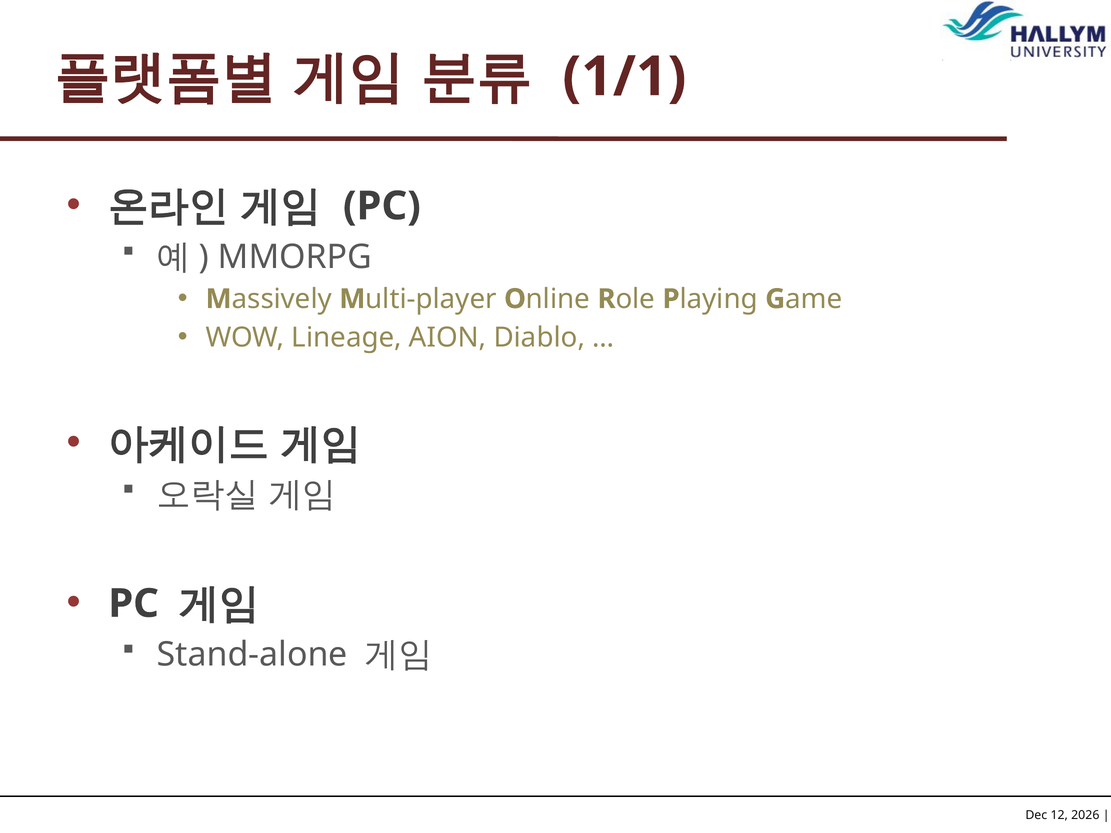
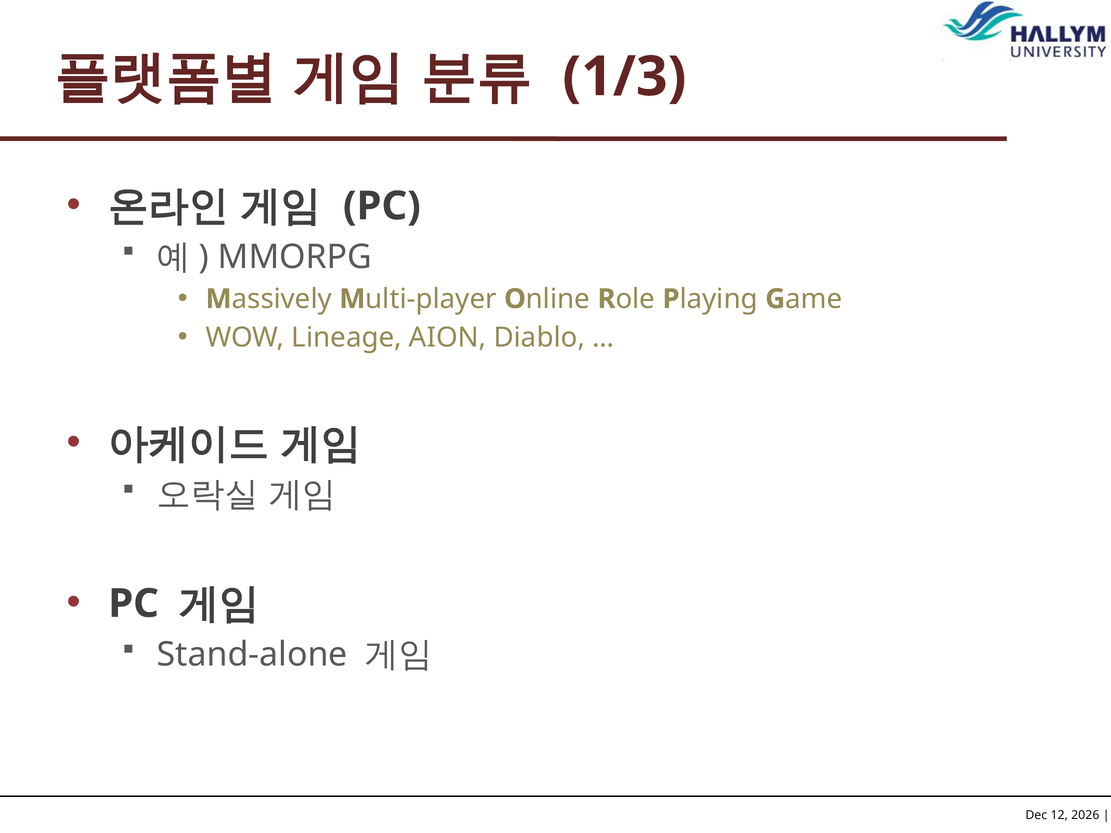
1/1: 1/1 -> 1/3
